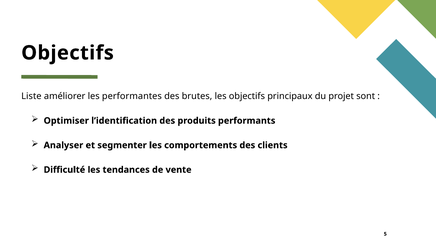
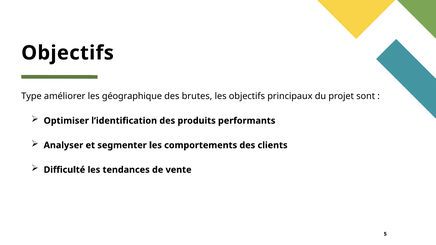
Liste: Liste -> Type
performantes: performantes -> géographique
